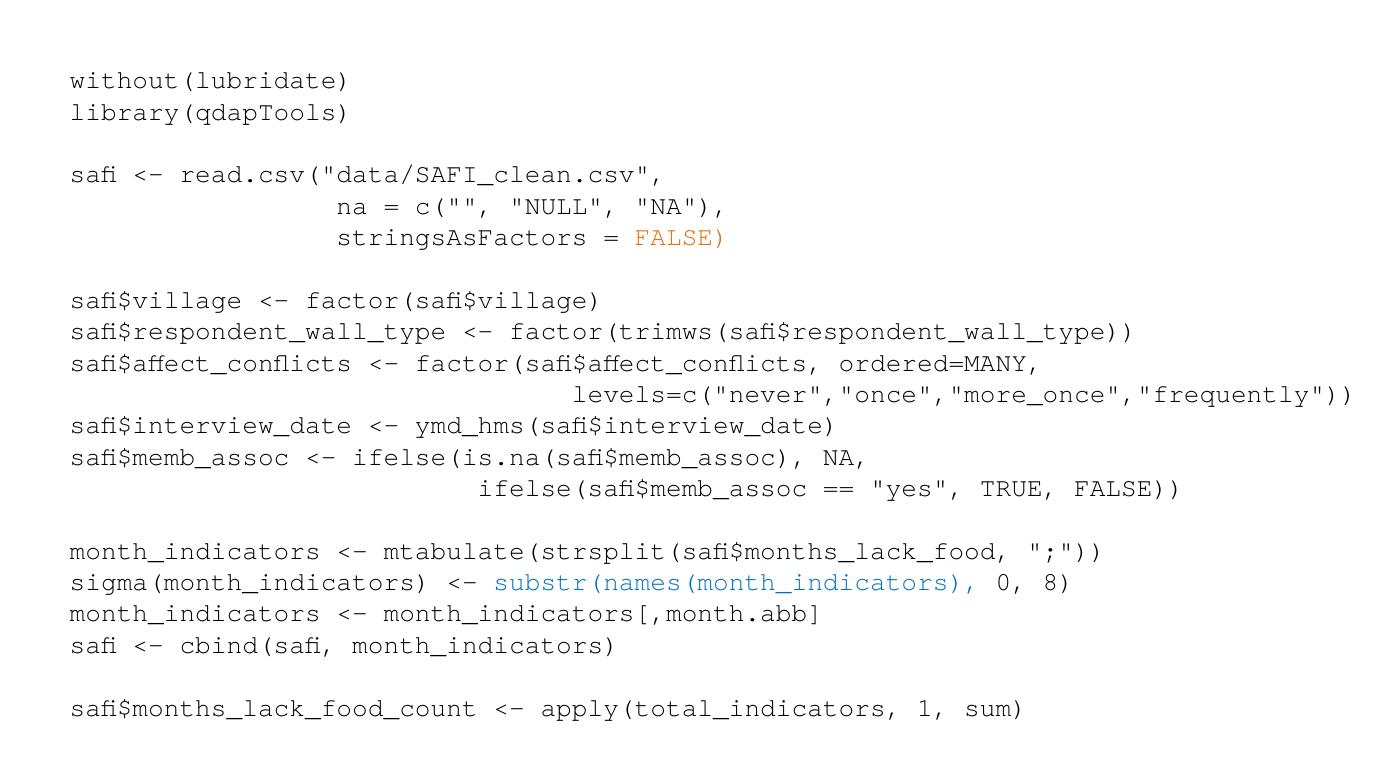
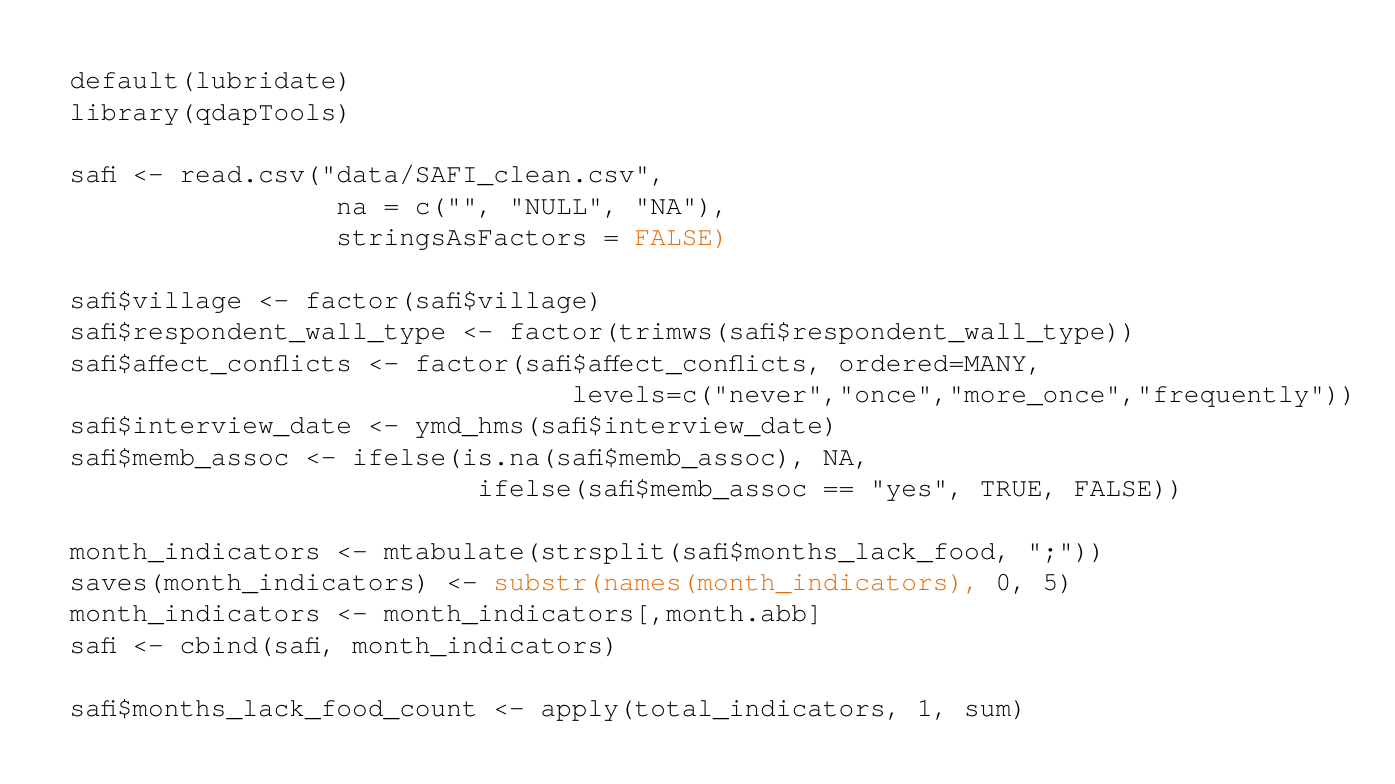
without(lubridate: without(lubridate -> default(lubridate
sigma(month_indicators: sigma(month_indicators -> saves(month_indicators
substr(names(month_indicators colour: blue -> orange
8: 8 -> 5
